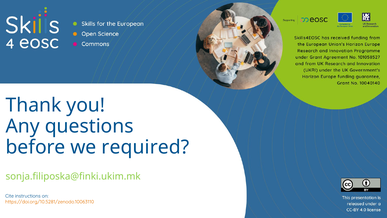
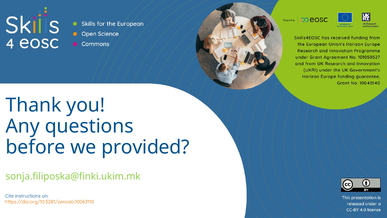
required: required -> provided
